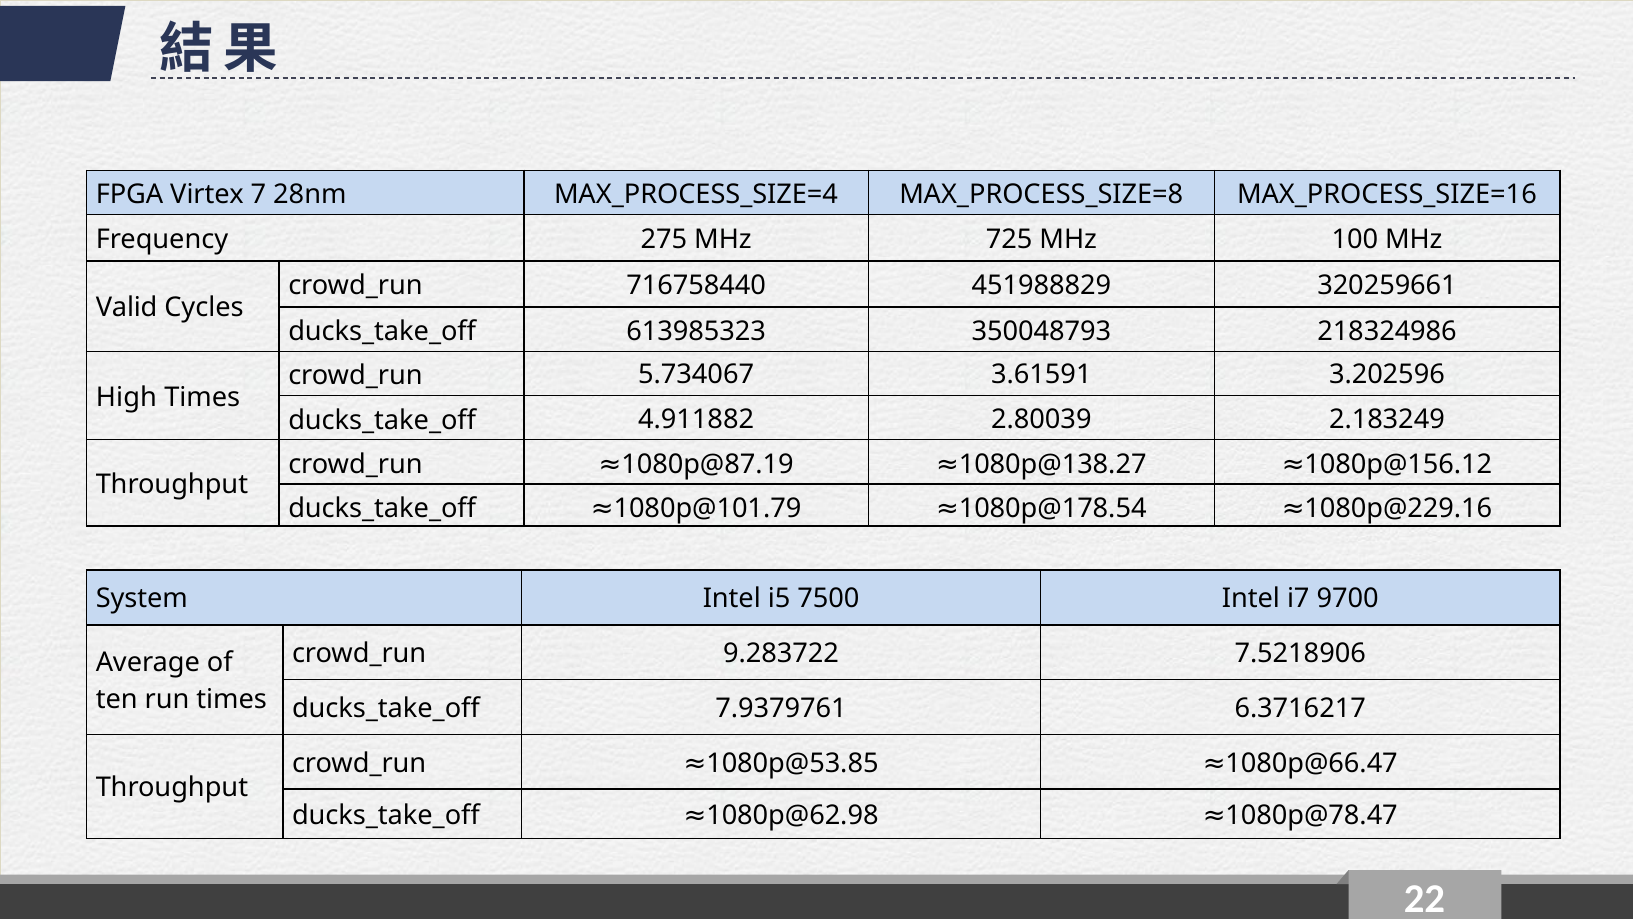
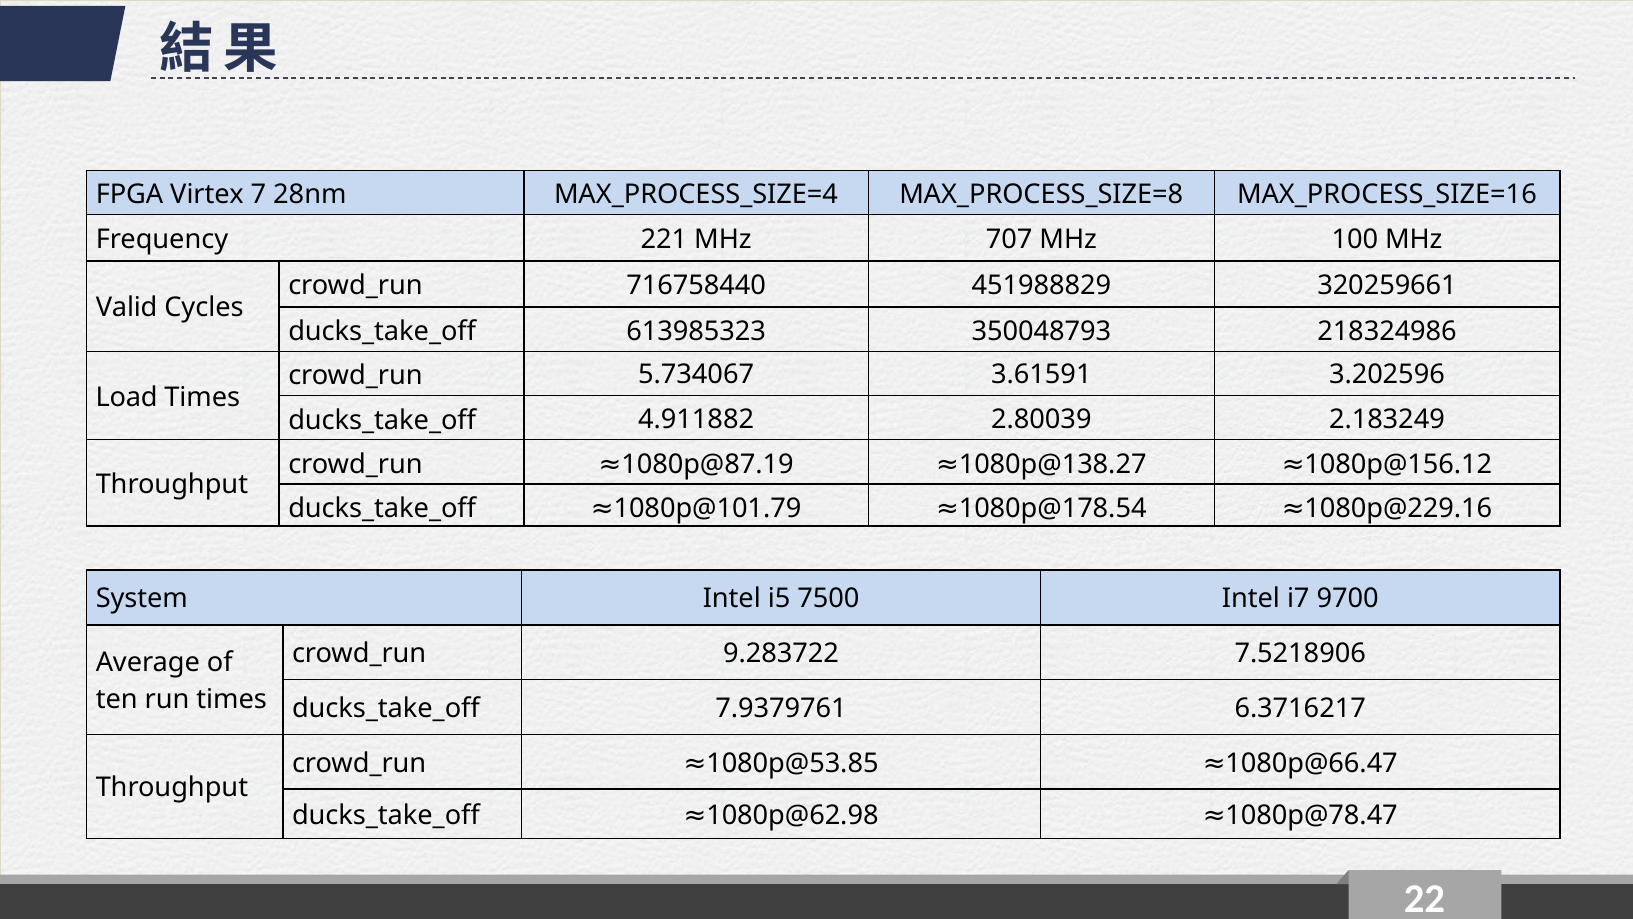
275: 275 -> 221
725: 725 -> 707
High: High -> Load
